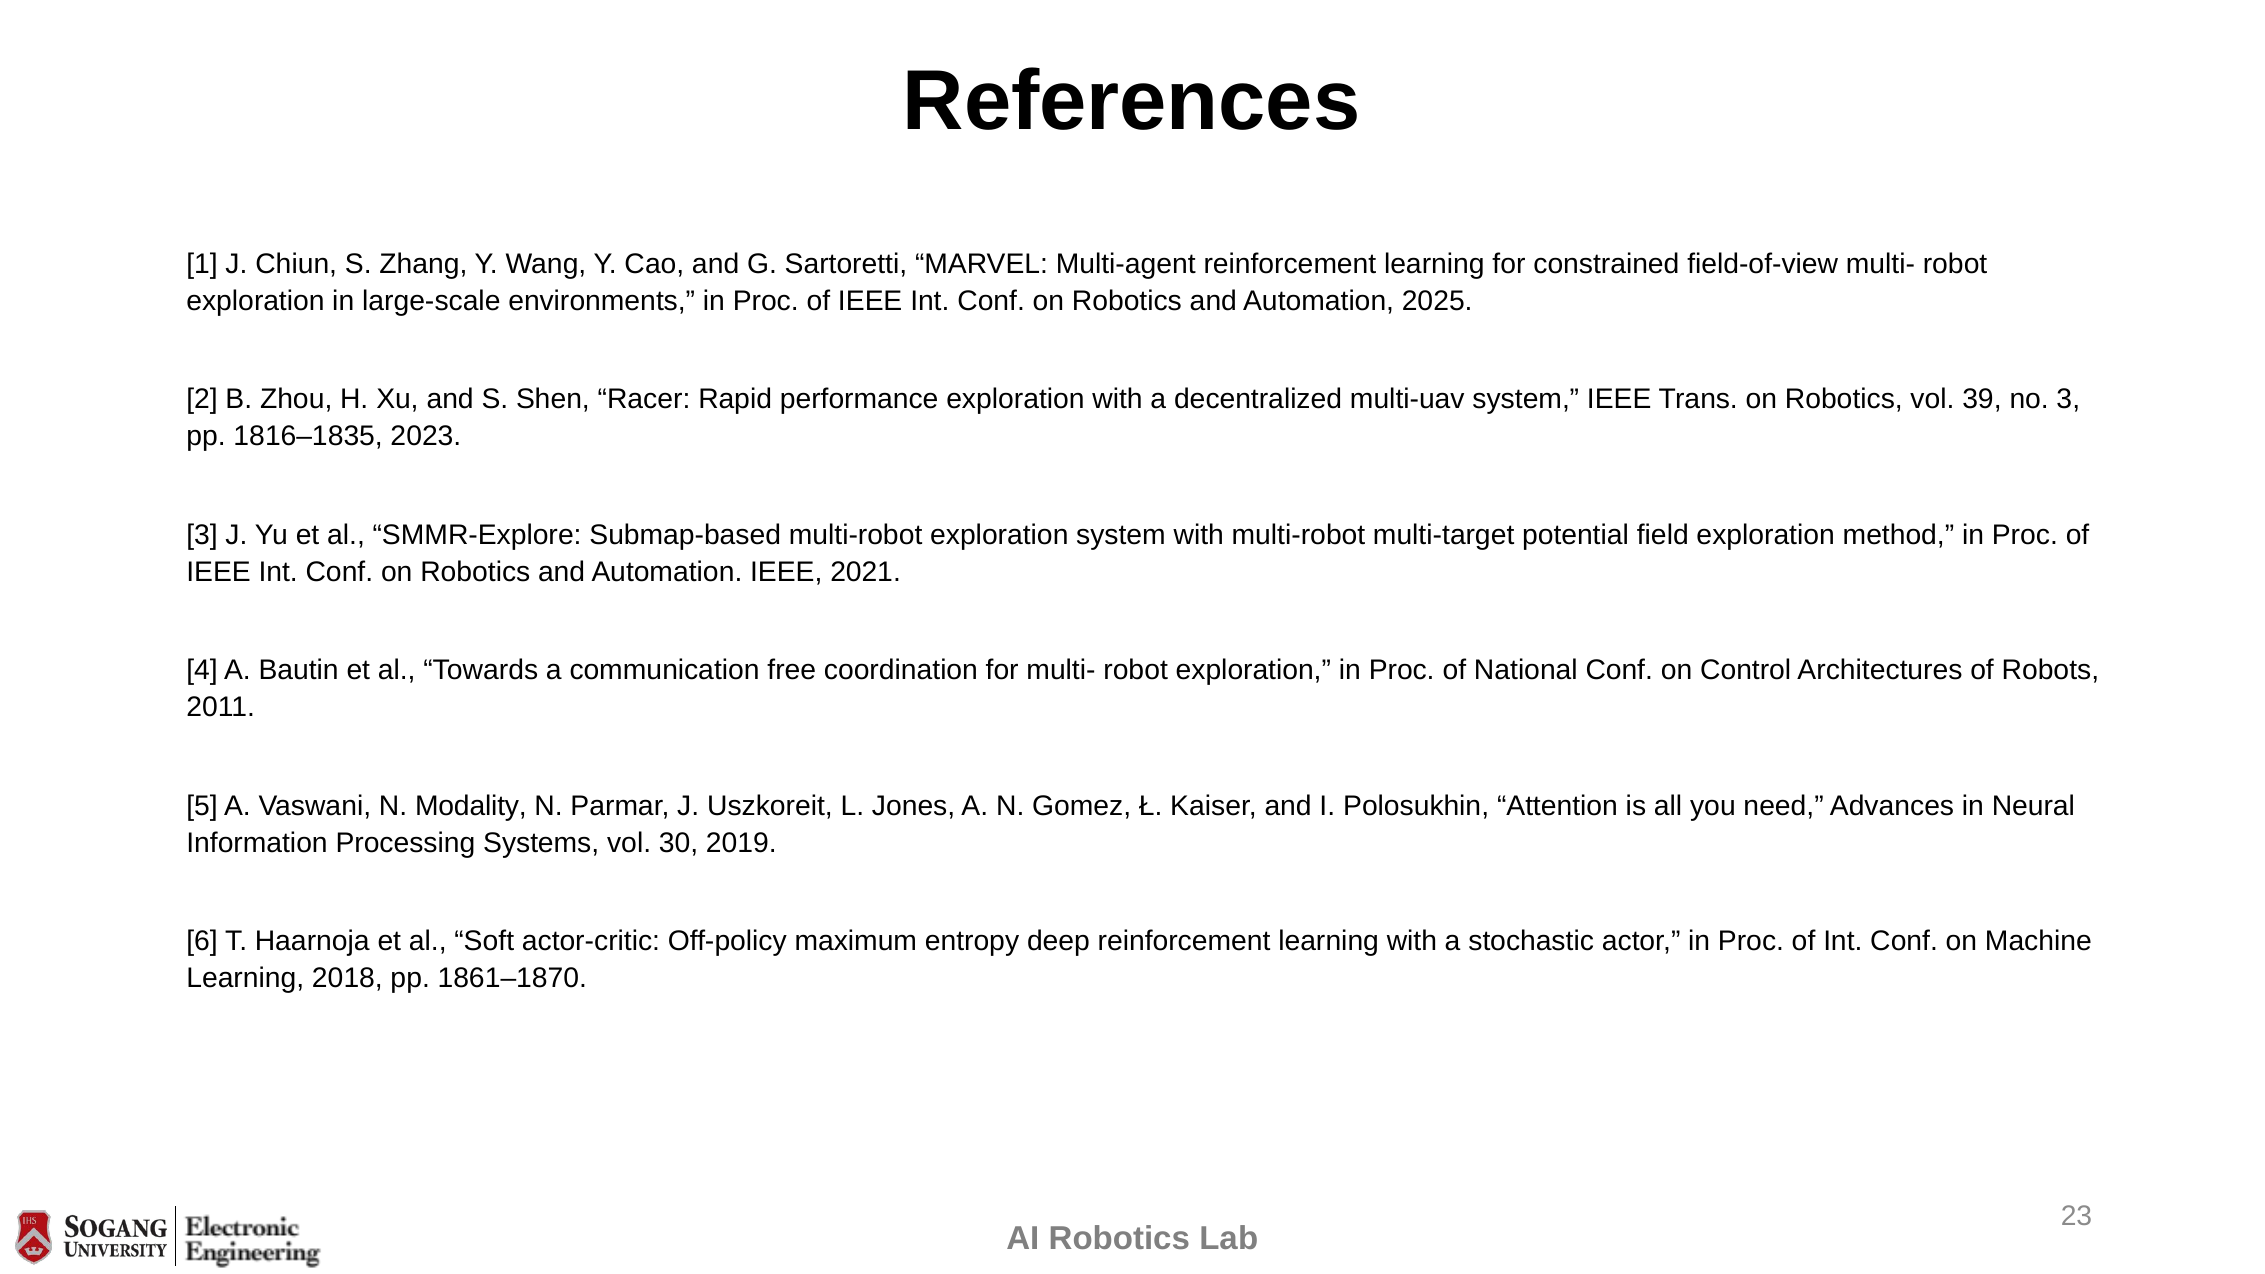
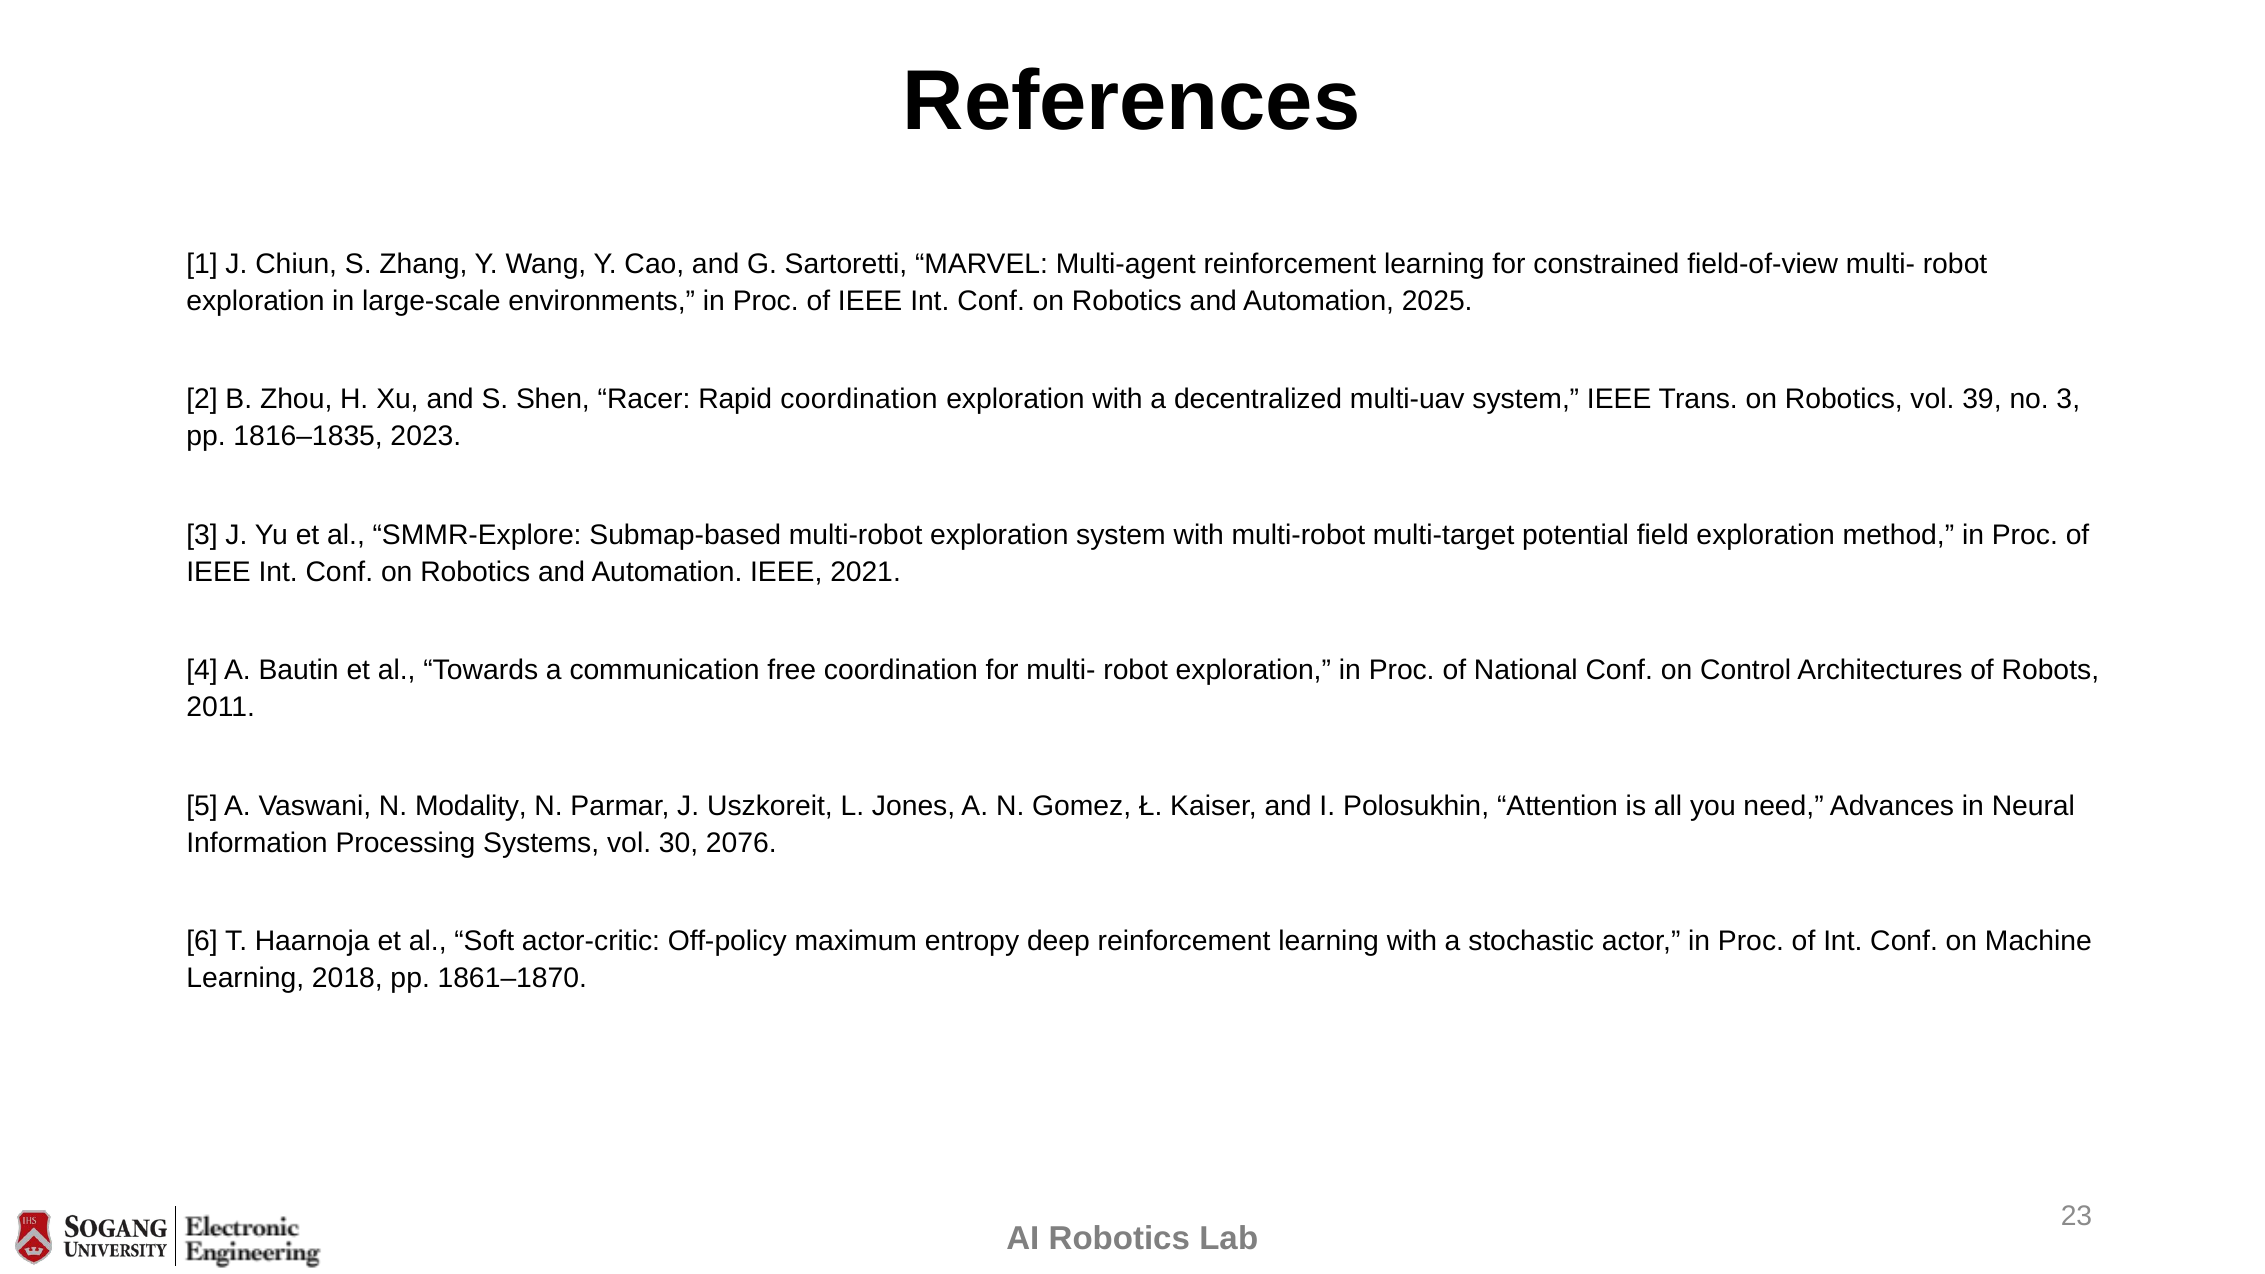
Rapid performance: performance -> coordination
2019: 2019 -> 2076
